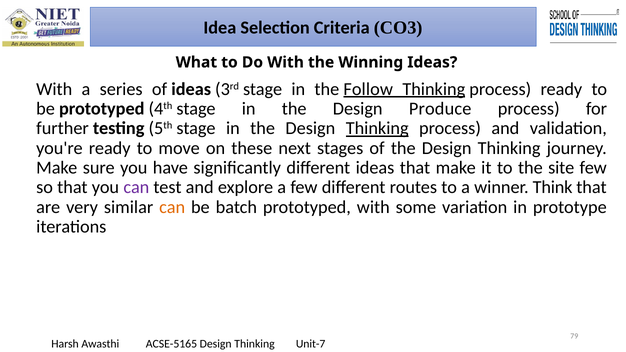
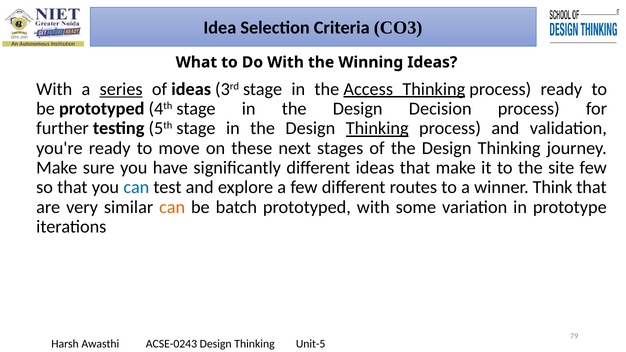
series underline: none -> present
Follow: Follow -> Access
Produce: Produce -> Decision
can at (136, 187) colour: purple -> blue
ACSE-5165: ACSE-5165 -> ACSE-0243
Unit-7: Unit-7 -> Unit-5
